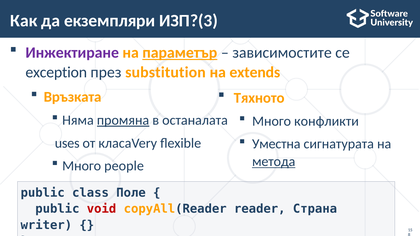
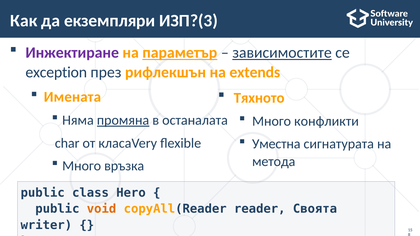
зависимостите underline: none -> present
substitution: substitution -> рифлекшън
Връзката: Връзката -> Имената
uses: uses -> char
метода underline: present -> none
people: people -> връзка
Поле: Поле -> Hero
void colour: red -> orange
Страна: Страна -> Своята
